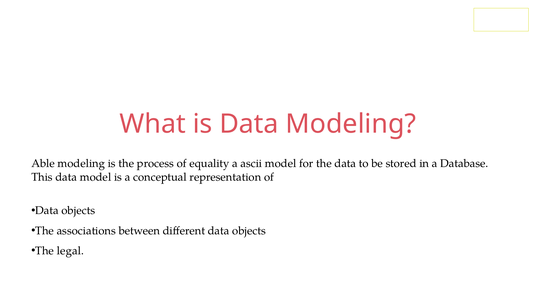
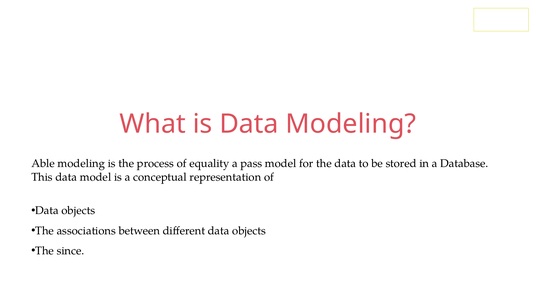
ascii: ascii -> pass
legal: legal -> since
